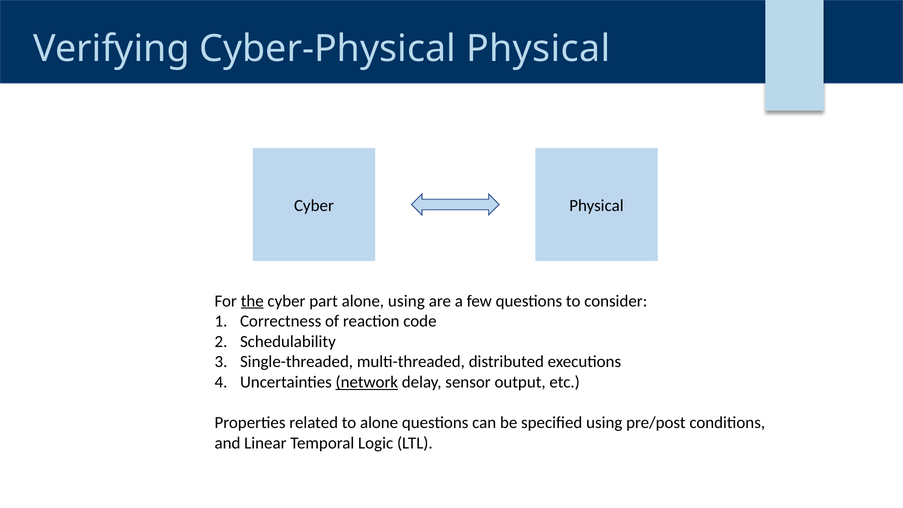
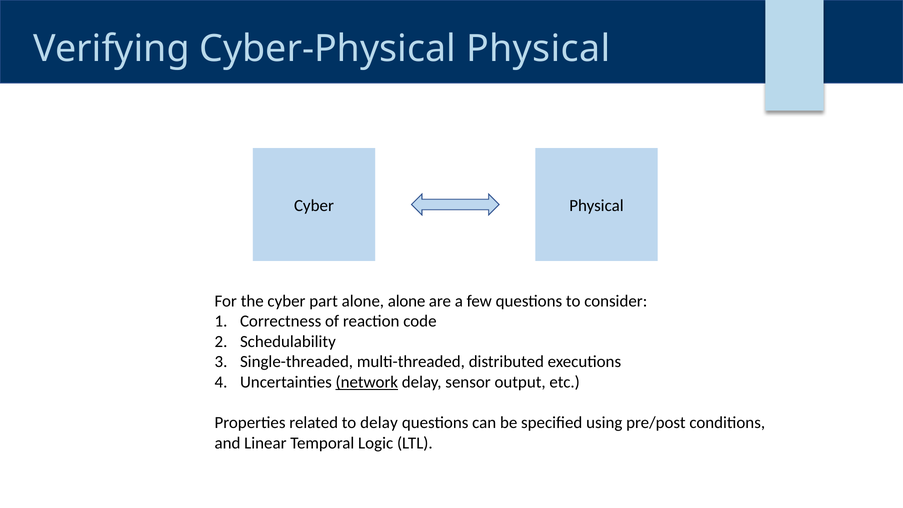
the underline: present -> none
alone using: using -> alone
to alone: alone -> delay
